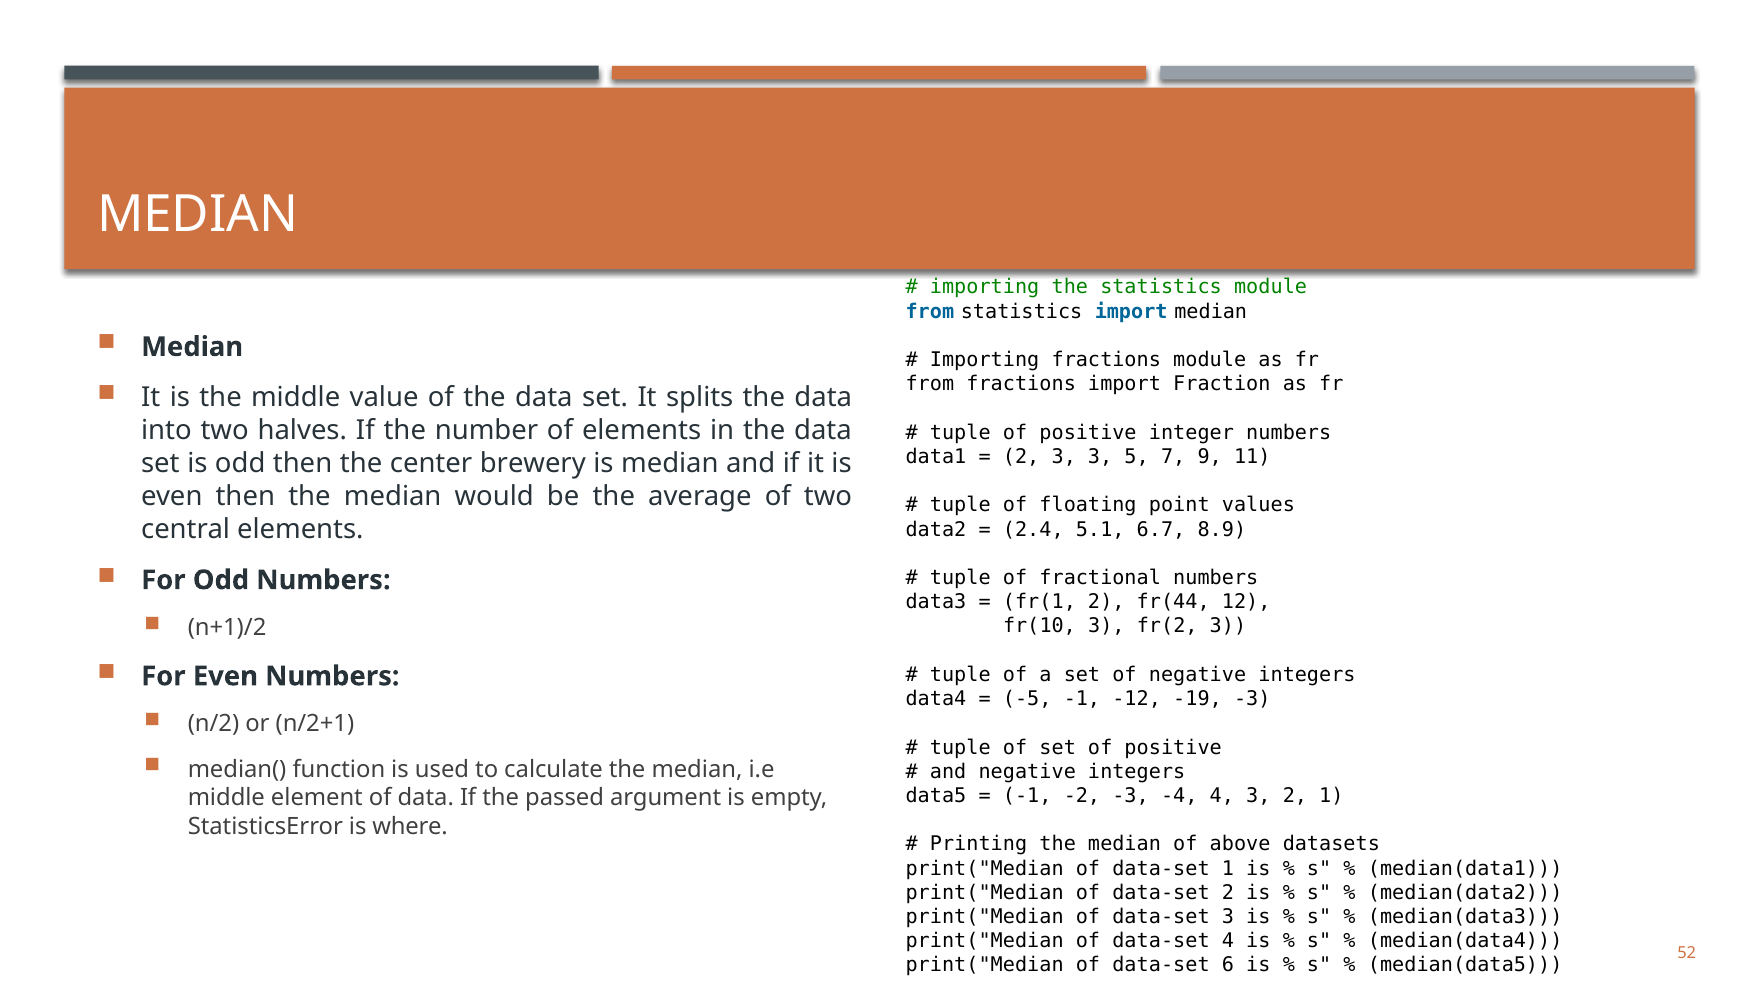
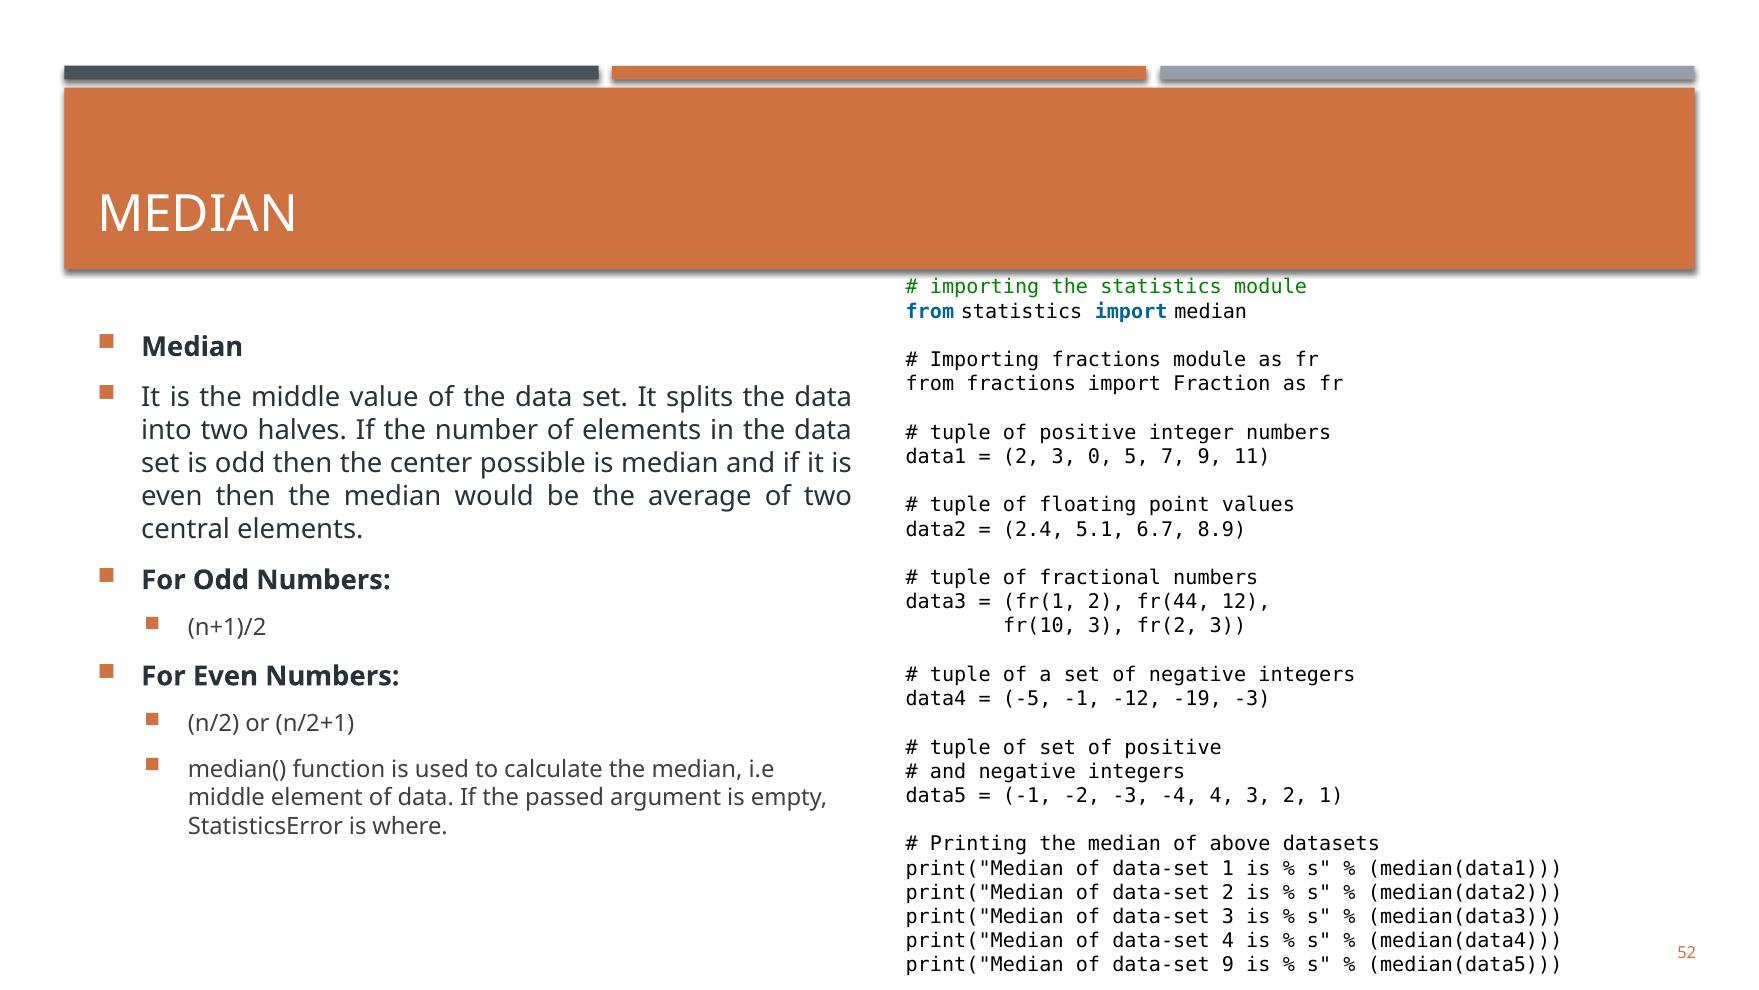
3 3: 3 -> 0
brewery: brewery -> possible
data-set 6: 6 -> 9
